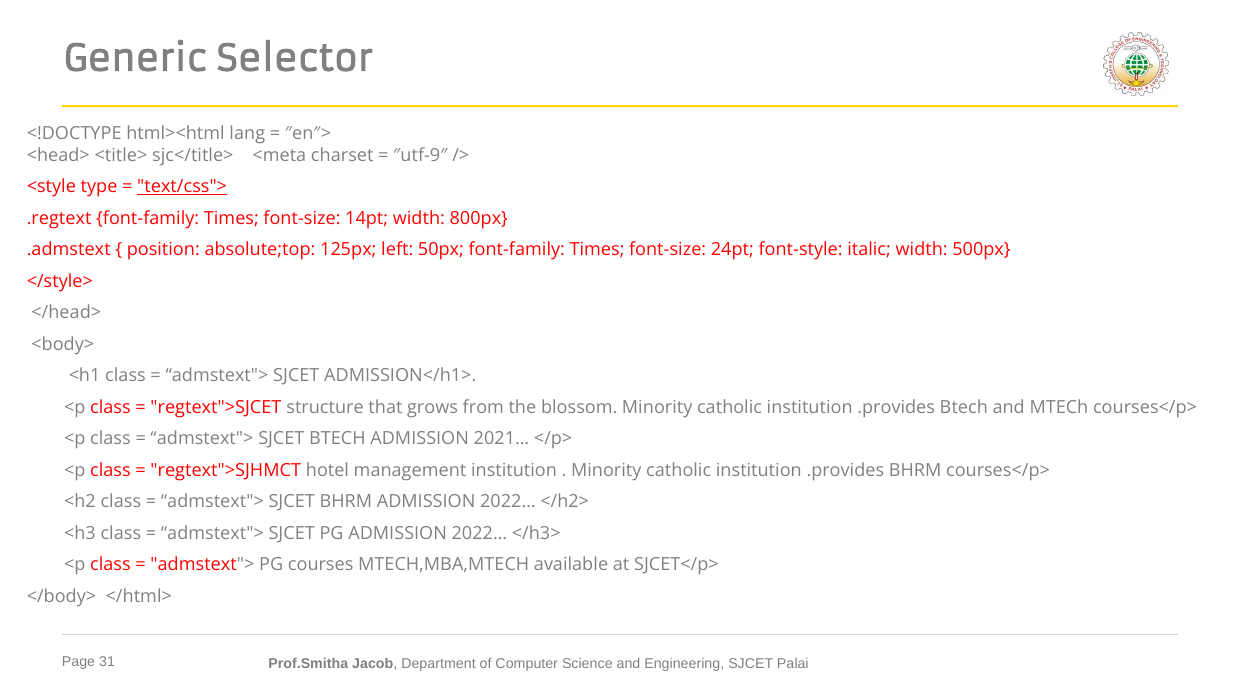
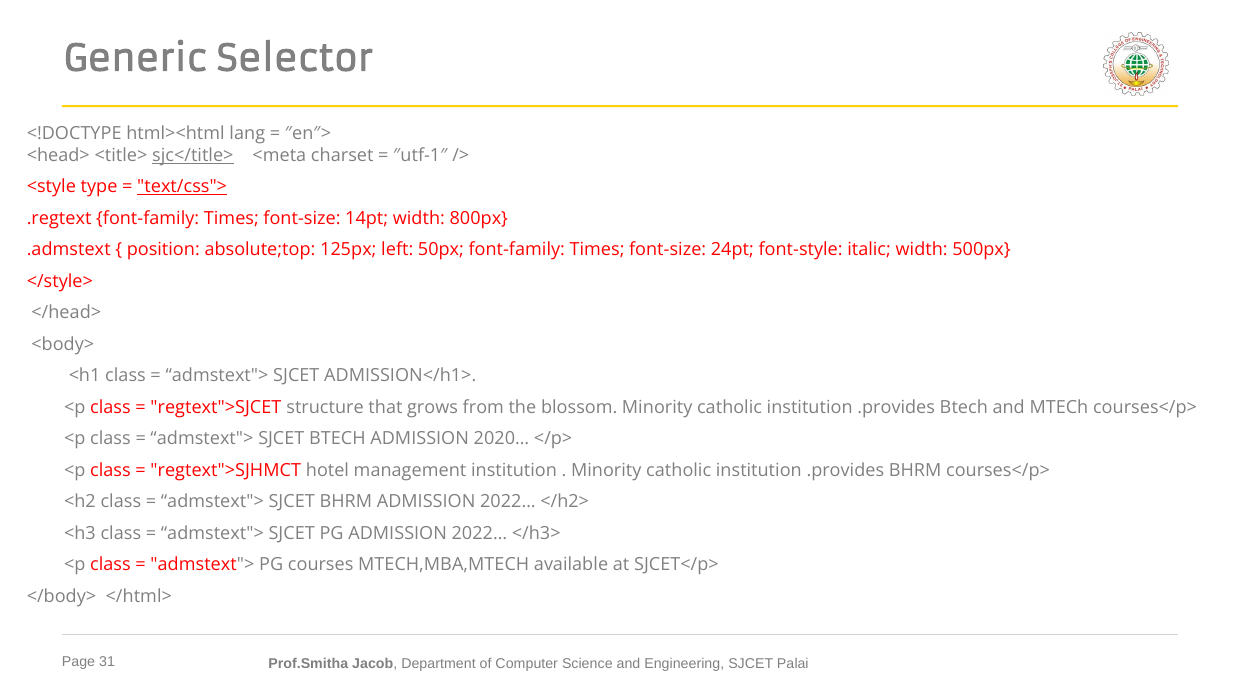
sjc</title> underline: none -> present
″utf-9″: ″utf-9″ -> ″utf-1″
2021…: 2021… -> 2020…
